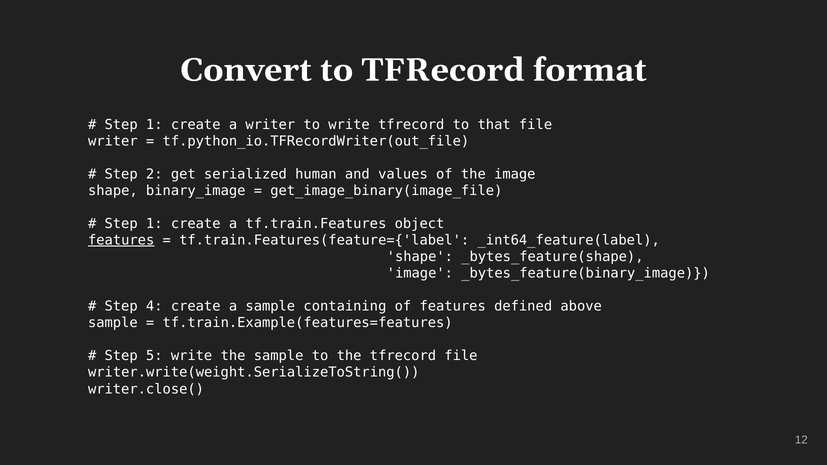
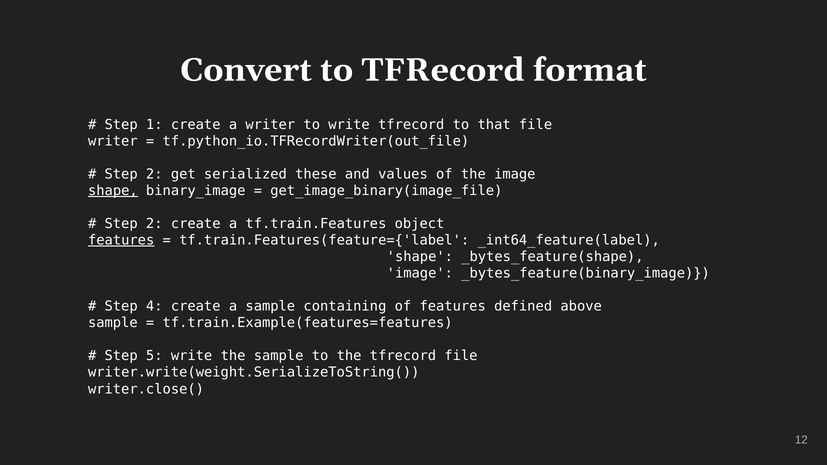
human: human -> these
shape at (113, 191) underline: none -> present
1 at (154, 224): 1 -> 2
